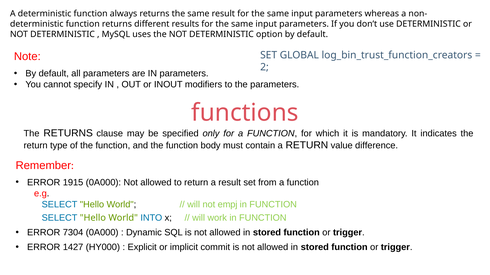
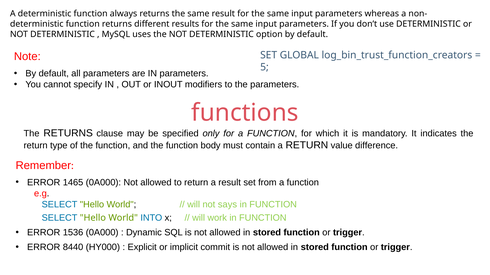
2: 2 -> 5
1915: 1915 -> 1465
empj: empj -> says
7304: 7304 -> 1536
1427: 1427 -> 8440
